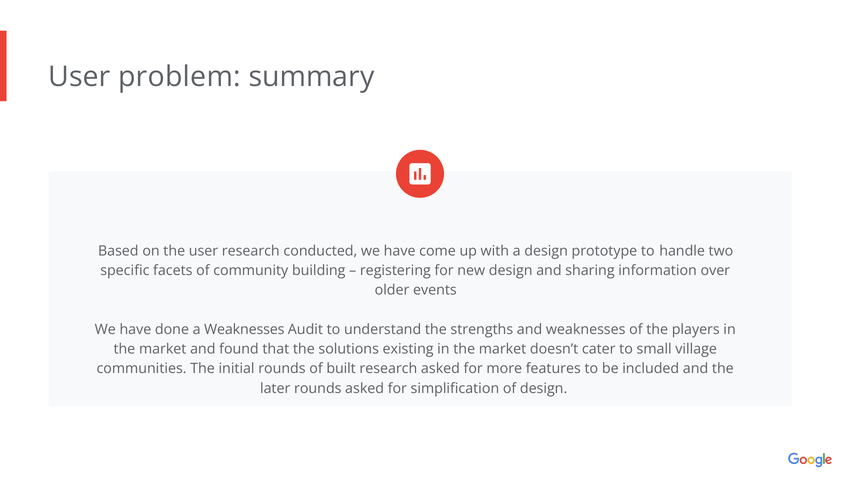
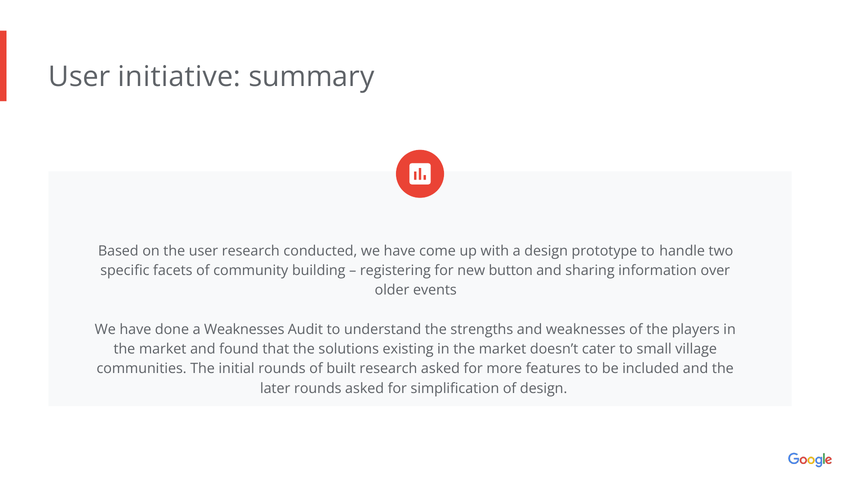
problem: problem -> initiative
new design: design -> button
